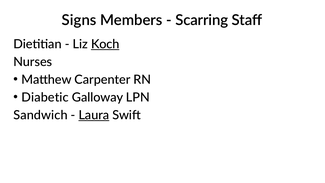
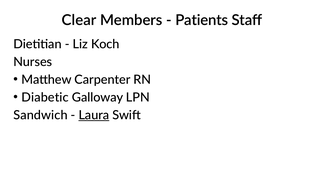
Signs: Signs -> Clear
Scarring: Scarring -> Patients
Koch underline: present -> none
